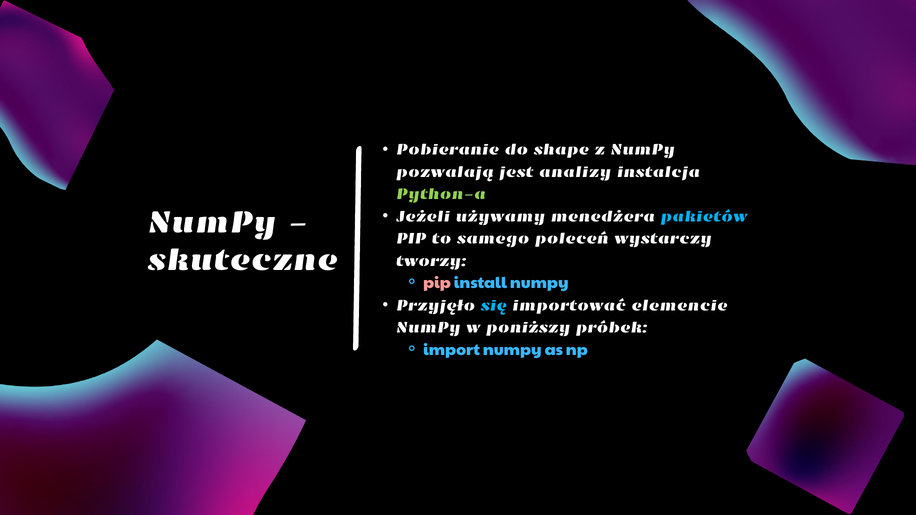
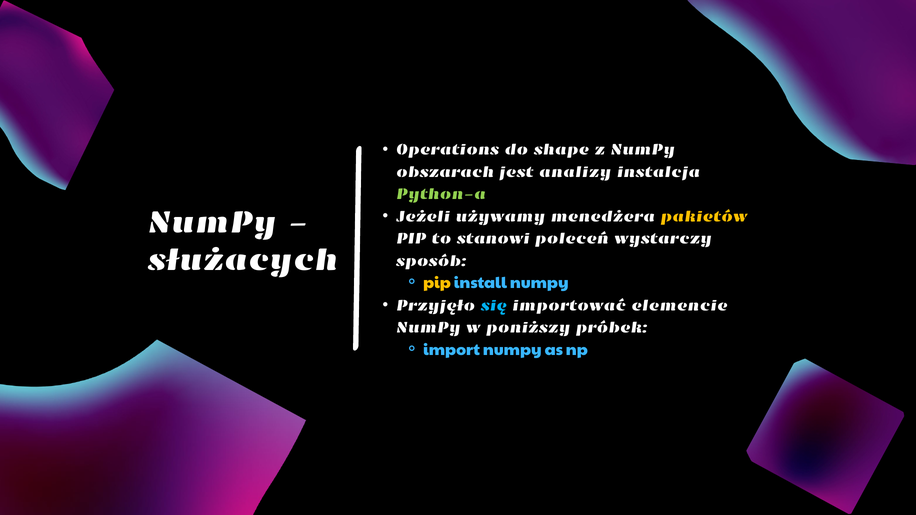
Pobieranie: Pobieranie -> Operations
pozwalają: pozwalają -> obszarach
pakietów colour: light blue -> yellow
samego: samego -> stanowi
skuteczne: skuteczne -> służacych
tworzy: tworzy -> sposób
pip at (437, 283) colour: pink -> yellow
